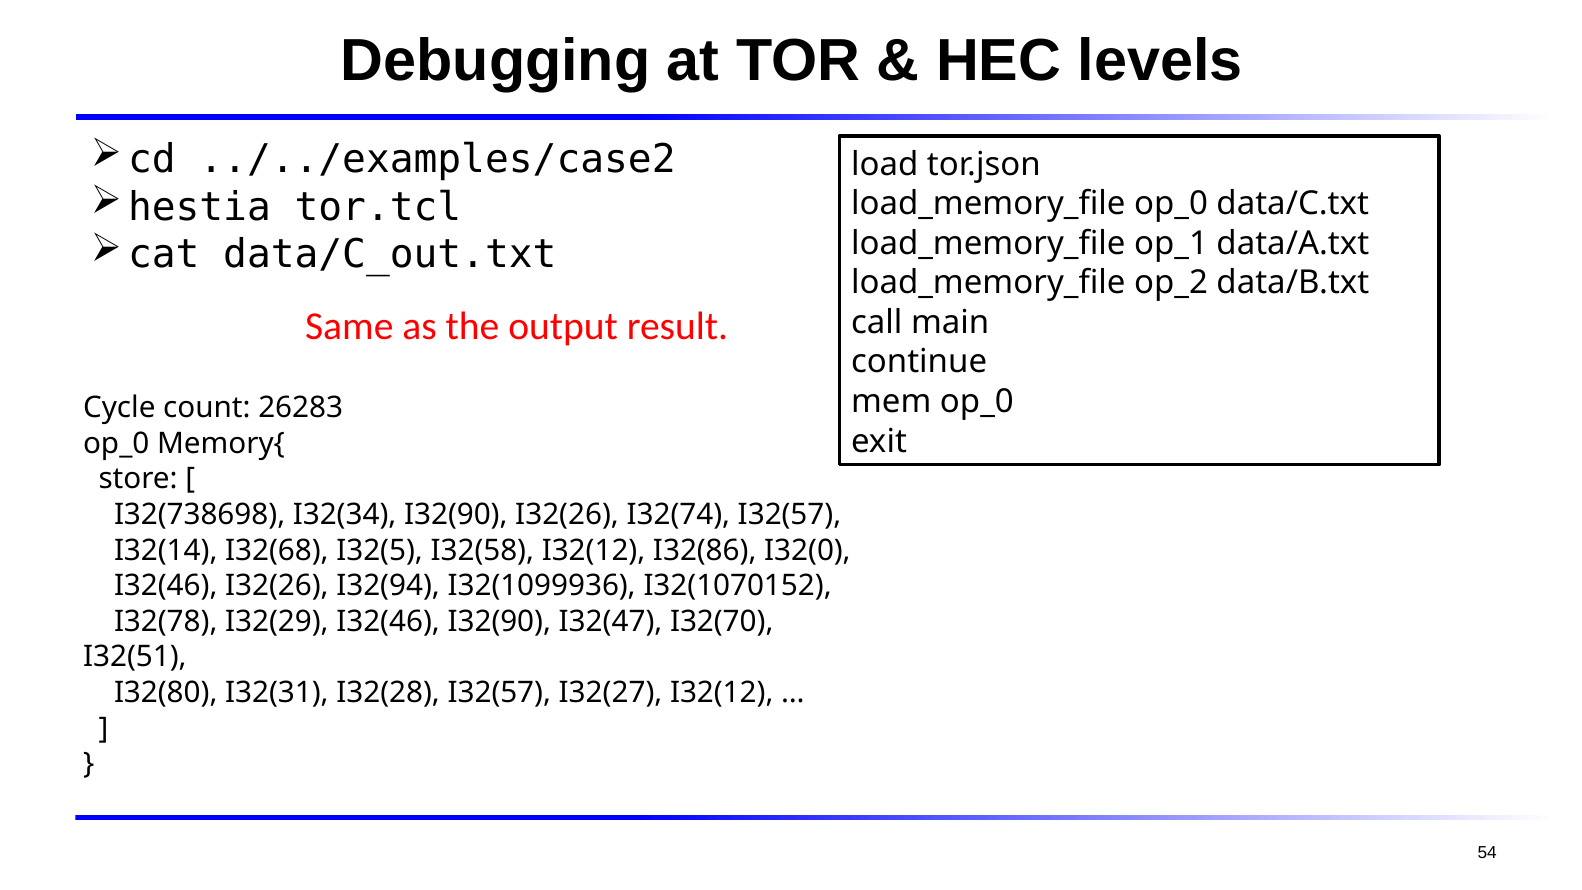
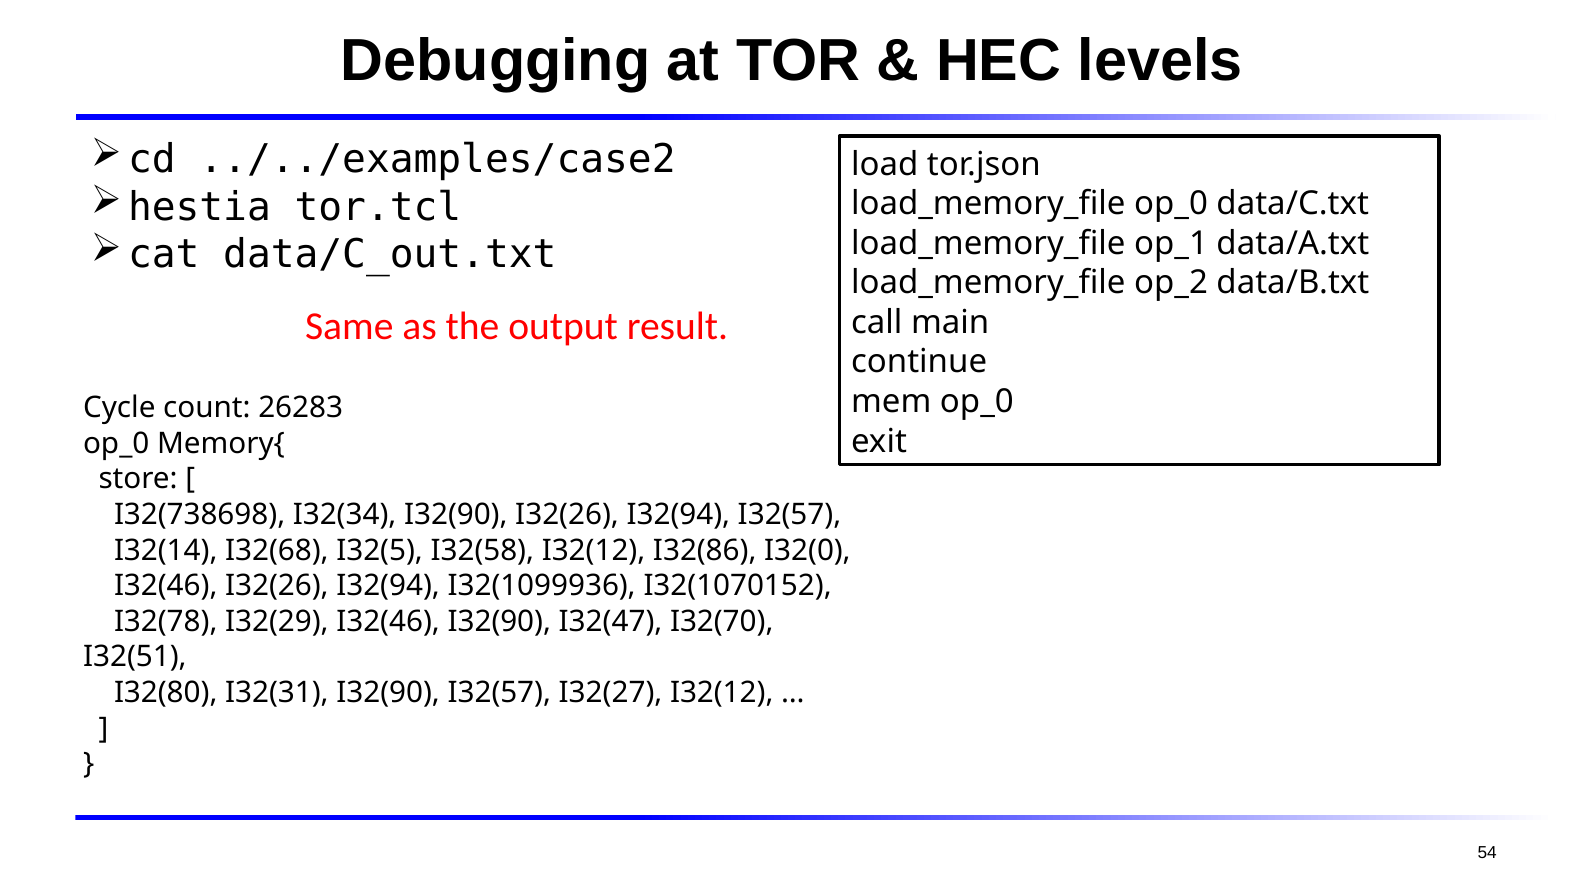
I32(90 I32(26 I32(74: I32(74 -> I32(94
I32(31 I32(28: I32(28 -> I32(90
